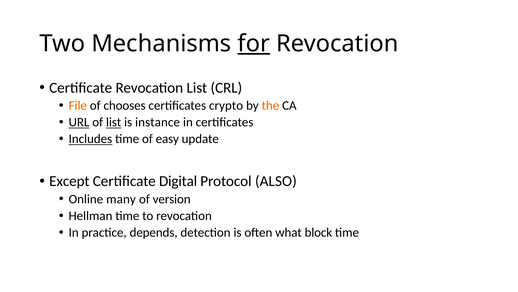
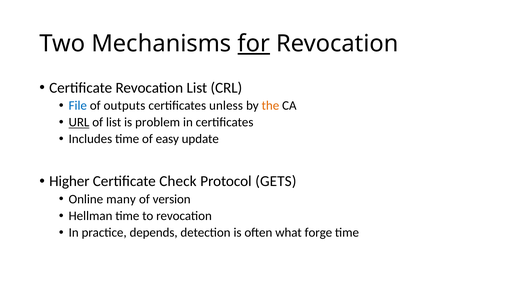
File colour: orange -> blue
chooses: chooses -> outputs
crypto: crypto -> unless
list at (114, 122) underline: present -> none
instance: instance -> problem
Includes underline: present -> none
Except: Except -> Higher
Digital: Digital -> Check
ALSO: ALSO -> GETS
block: block -> forge
